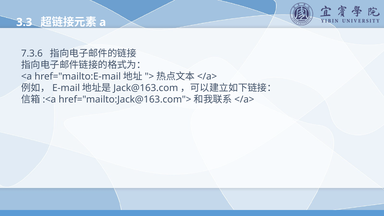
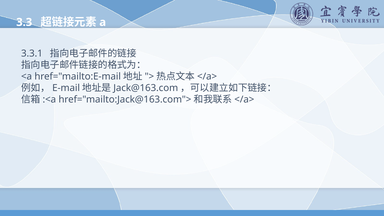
7.3.6: 7.3.6 -> 3.3.1
